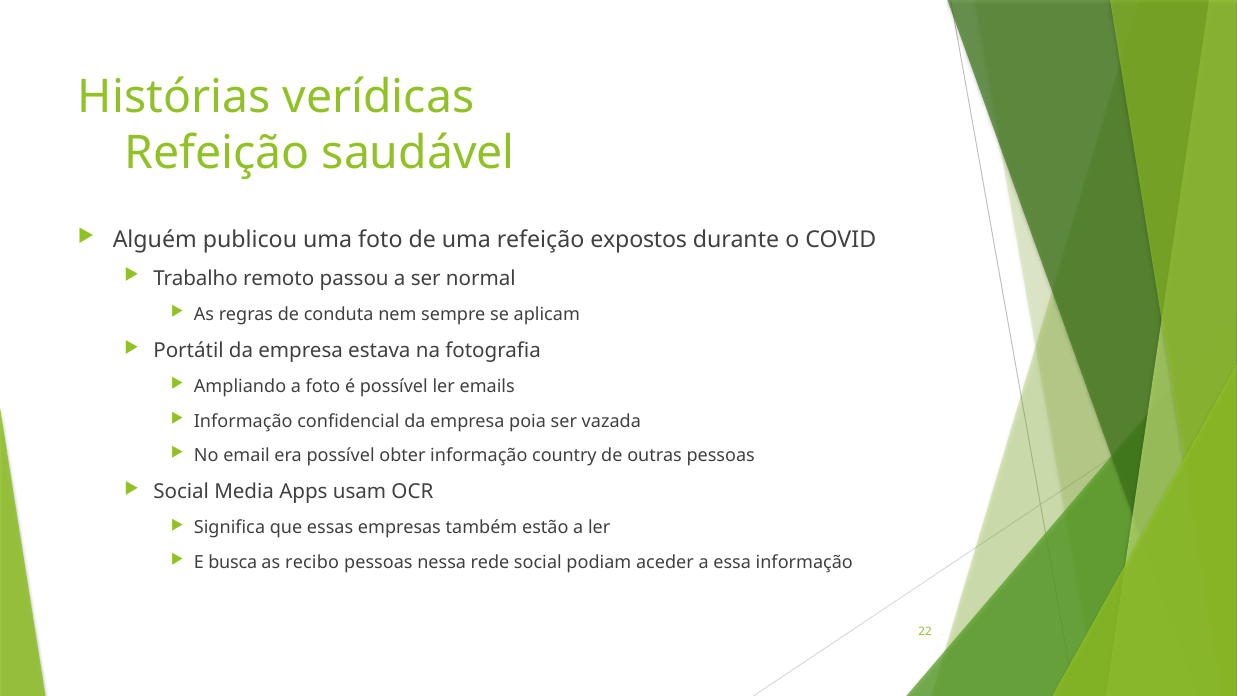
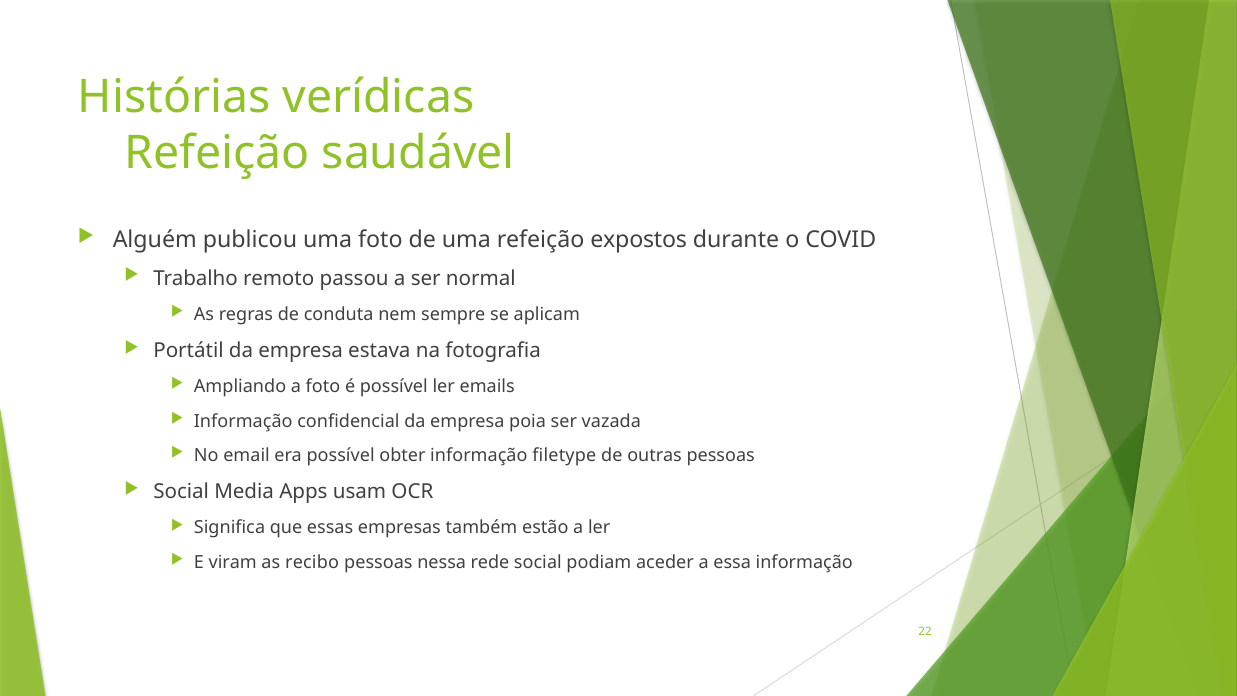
country: country -> filetype
busca: busca -> viram
